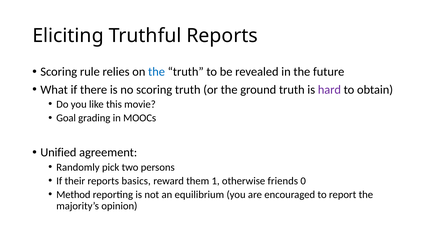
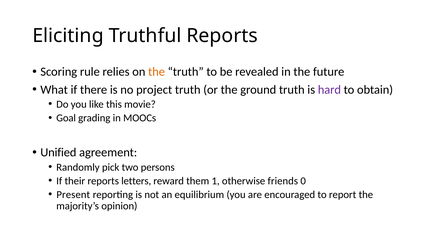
the at (157, 72) colour: blue -> orange
no scoring: scoring -> project
basics: basics -> letters
Method: Method -> Present
